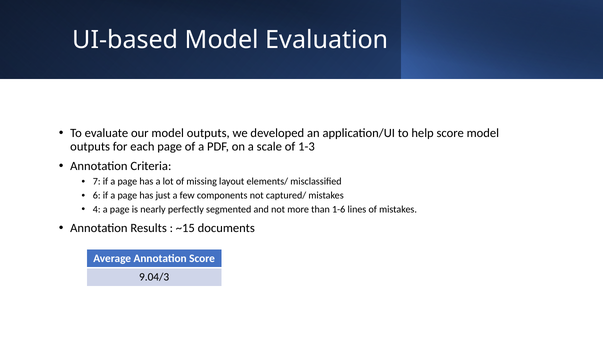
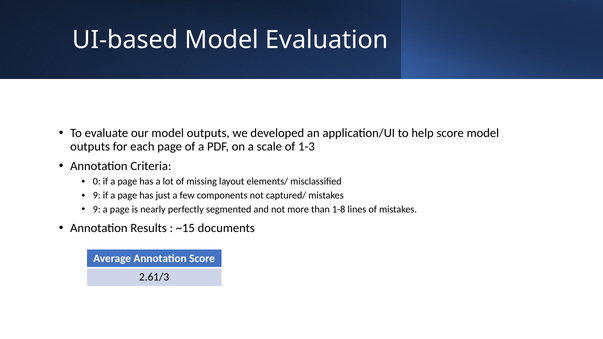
7: 7 -> 0
6 at (97, 196): 6 -> 9
4 at (97, 210): 4 -> 9
1-6: 1-6 -> 1-8
9.04/3: 9.04/3 -> 2.61/3
